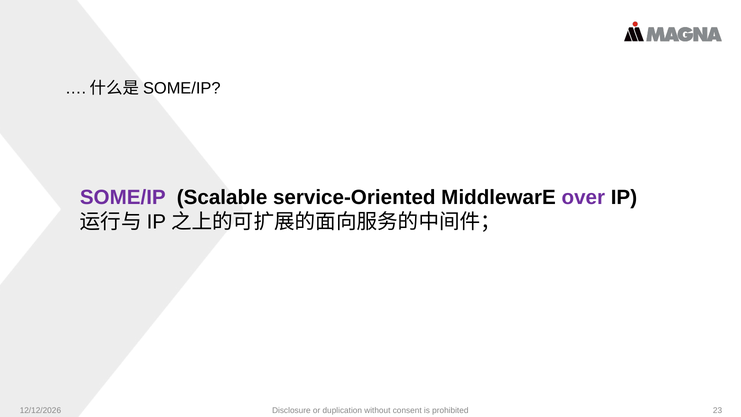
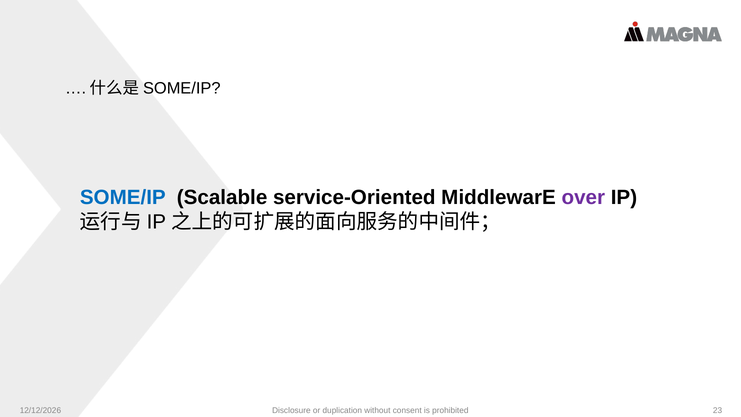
SOME/IP colour: purple -> blue
